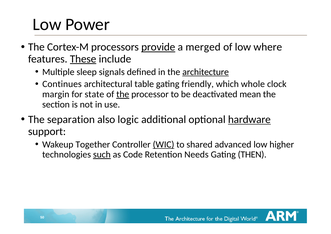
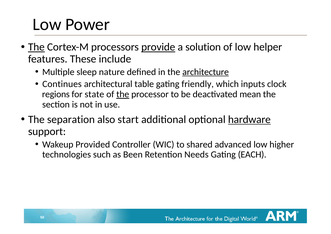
The at (36, 47) underline: none -> present
merged: merged -> solution
where: where -> helper
These underline: present -> none
signals: signals -> nature
whole: whole -> inputs
margin: margin -> regions
logic: logic -> start
Together: Together -> Provided
WIC underline: present -> none
such underline: present -> none
Code: Code -> Been
THEN: THEN -> EACH
